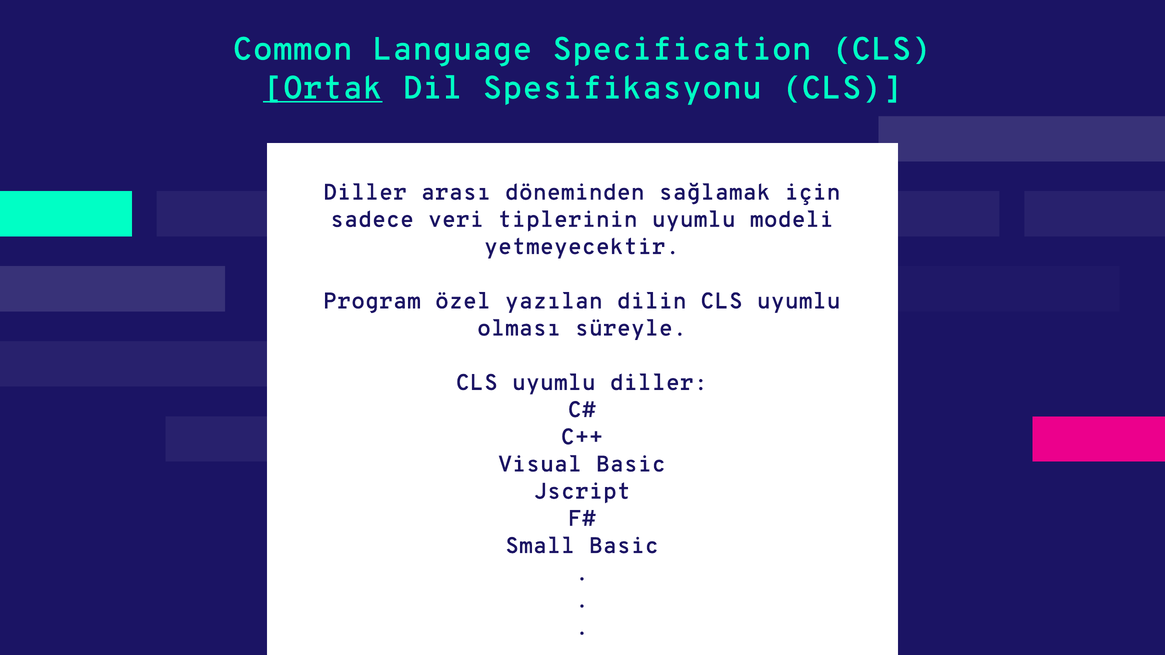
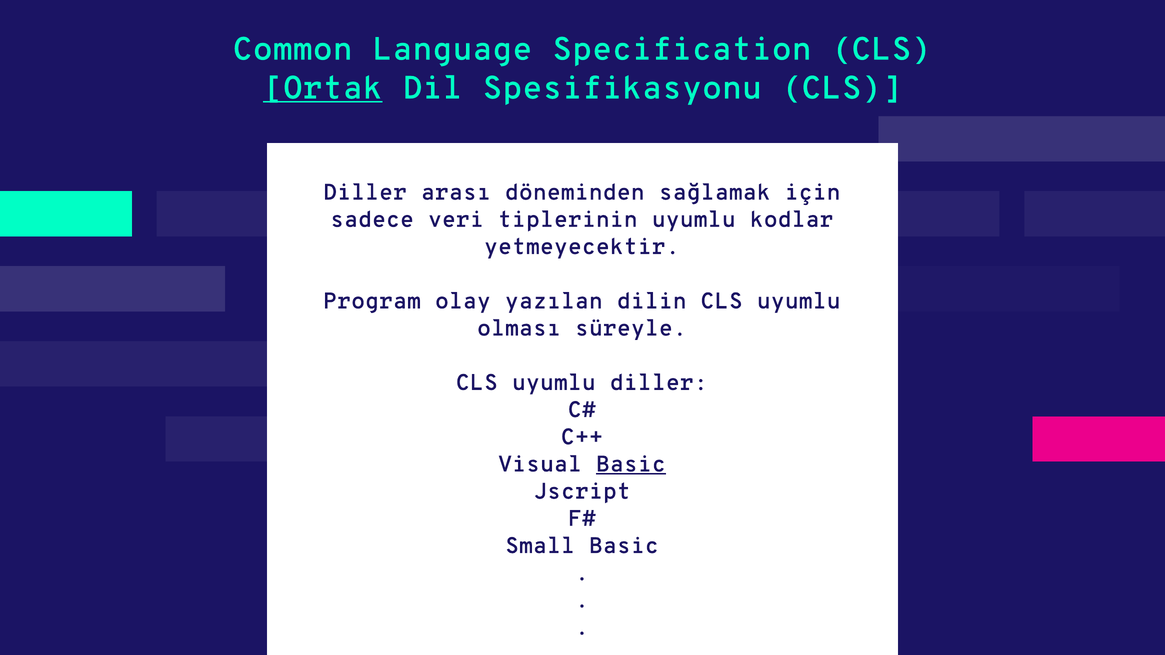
modeli: modeli -> kodlar
özel: özel -> olay
Basic at (631, 464) underline: none -> present
